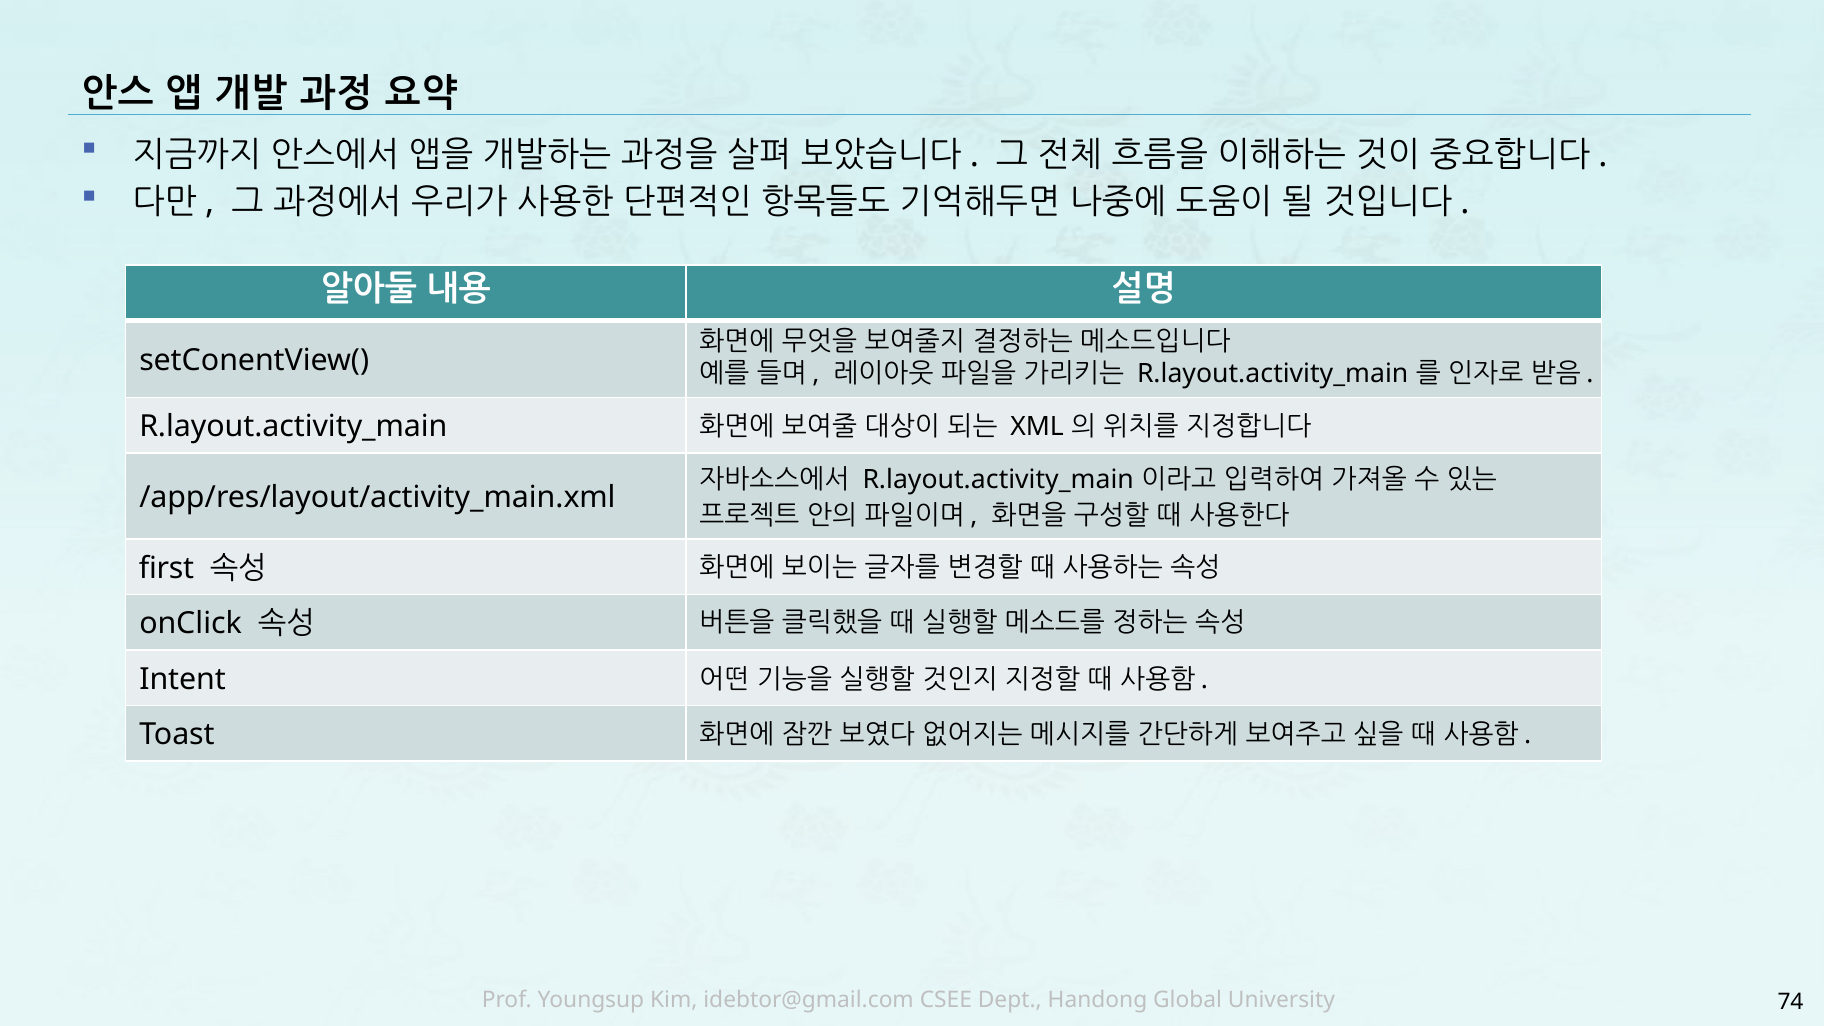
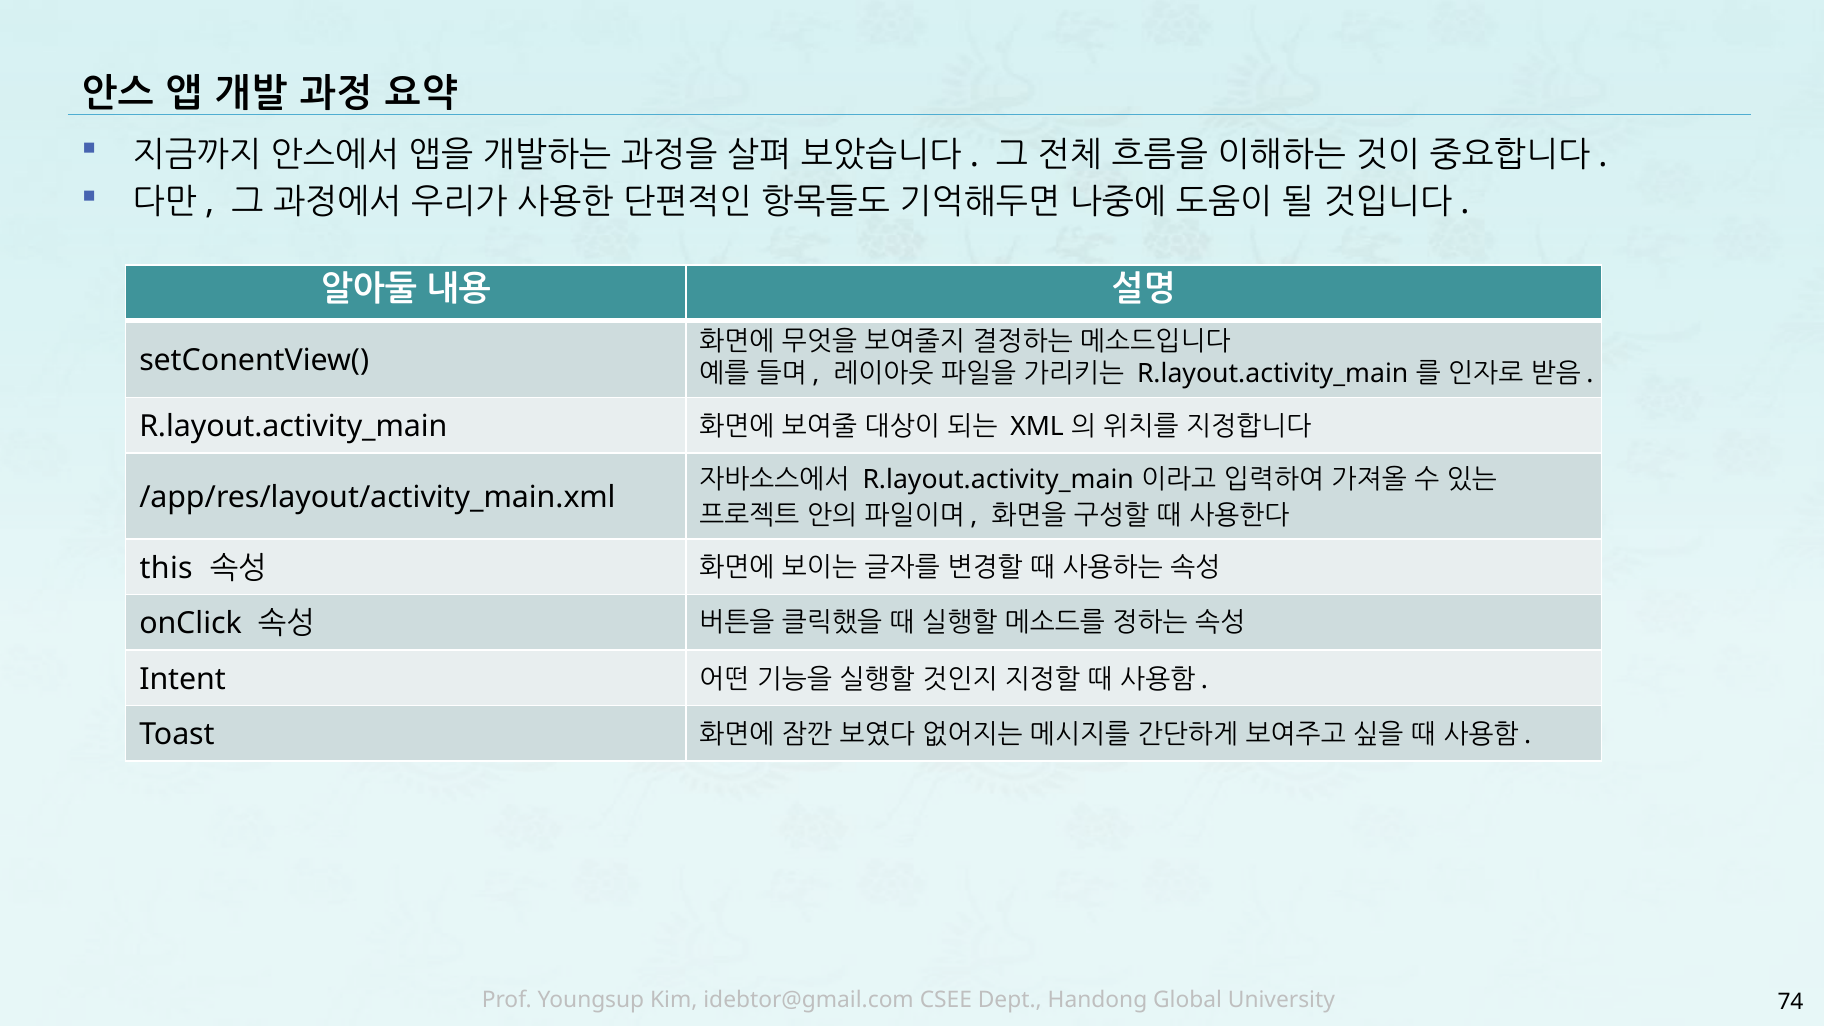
first: first -> this
